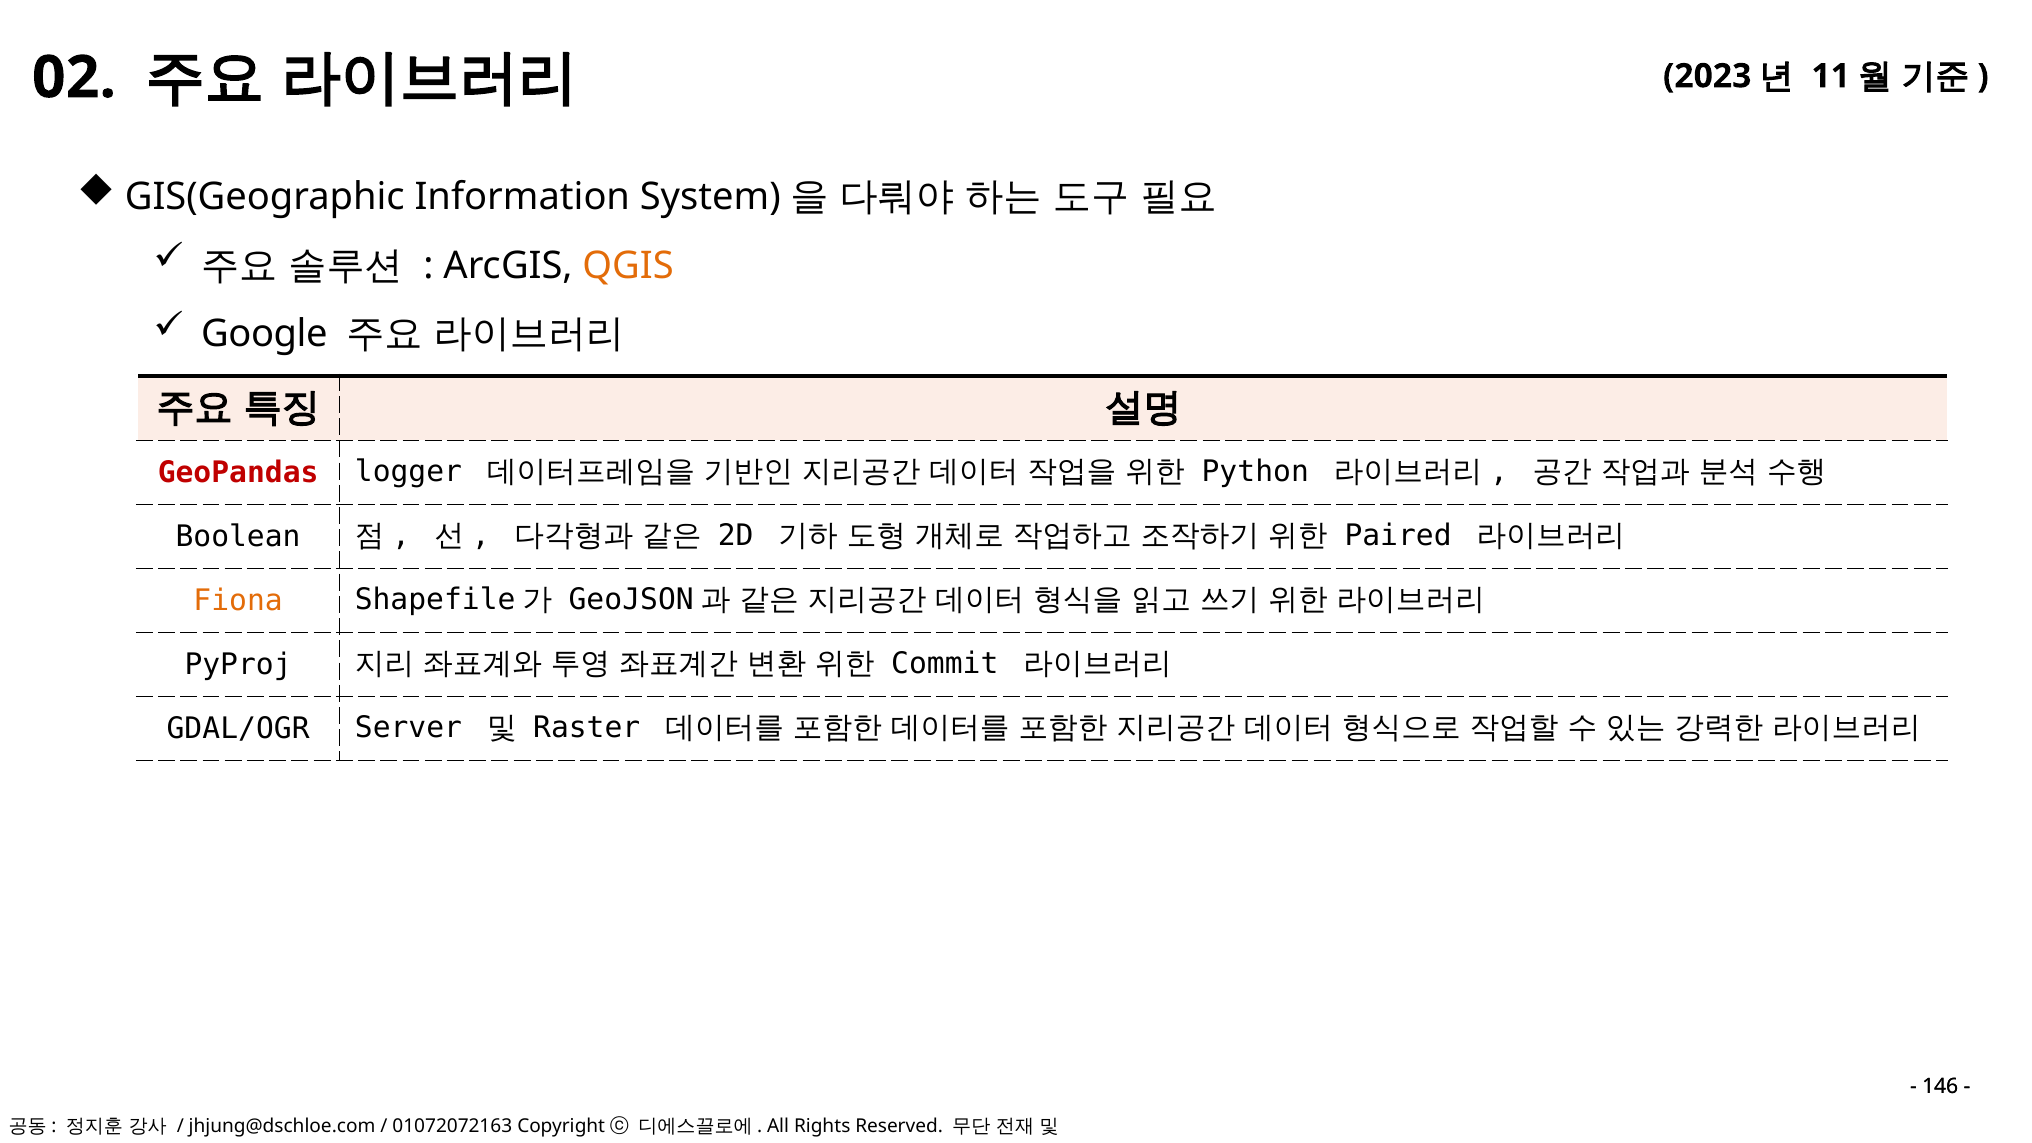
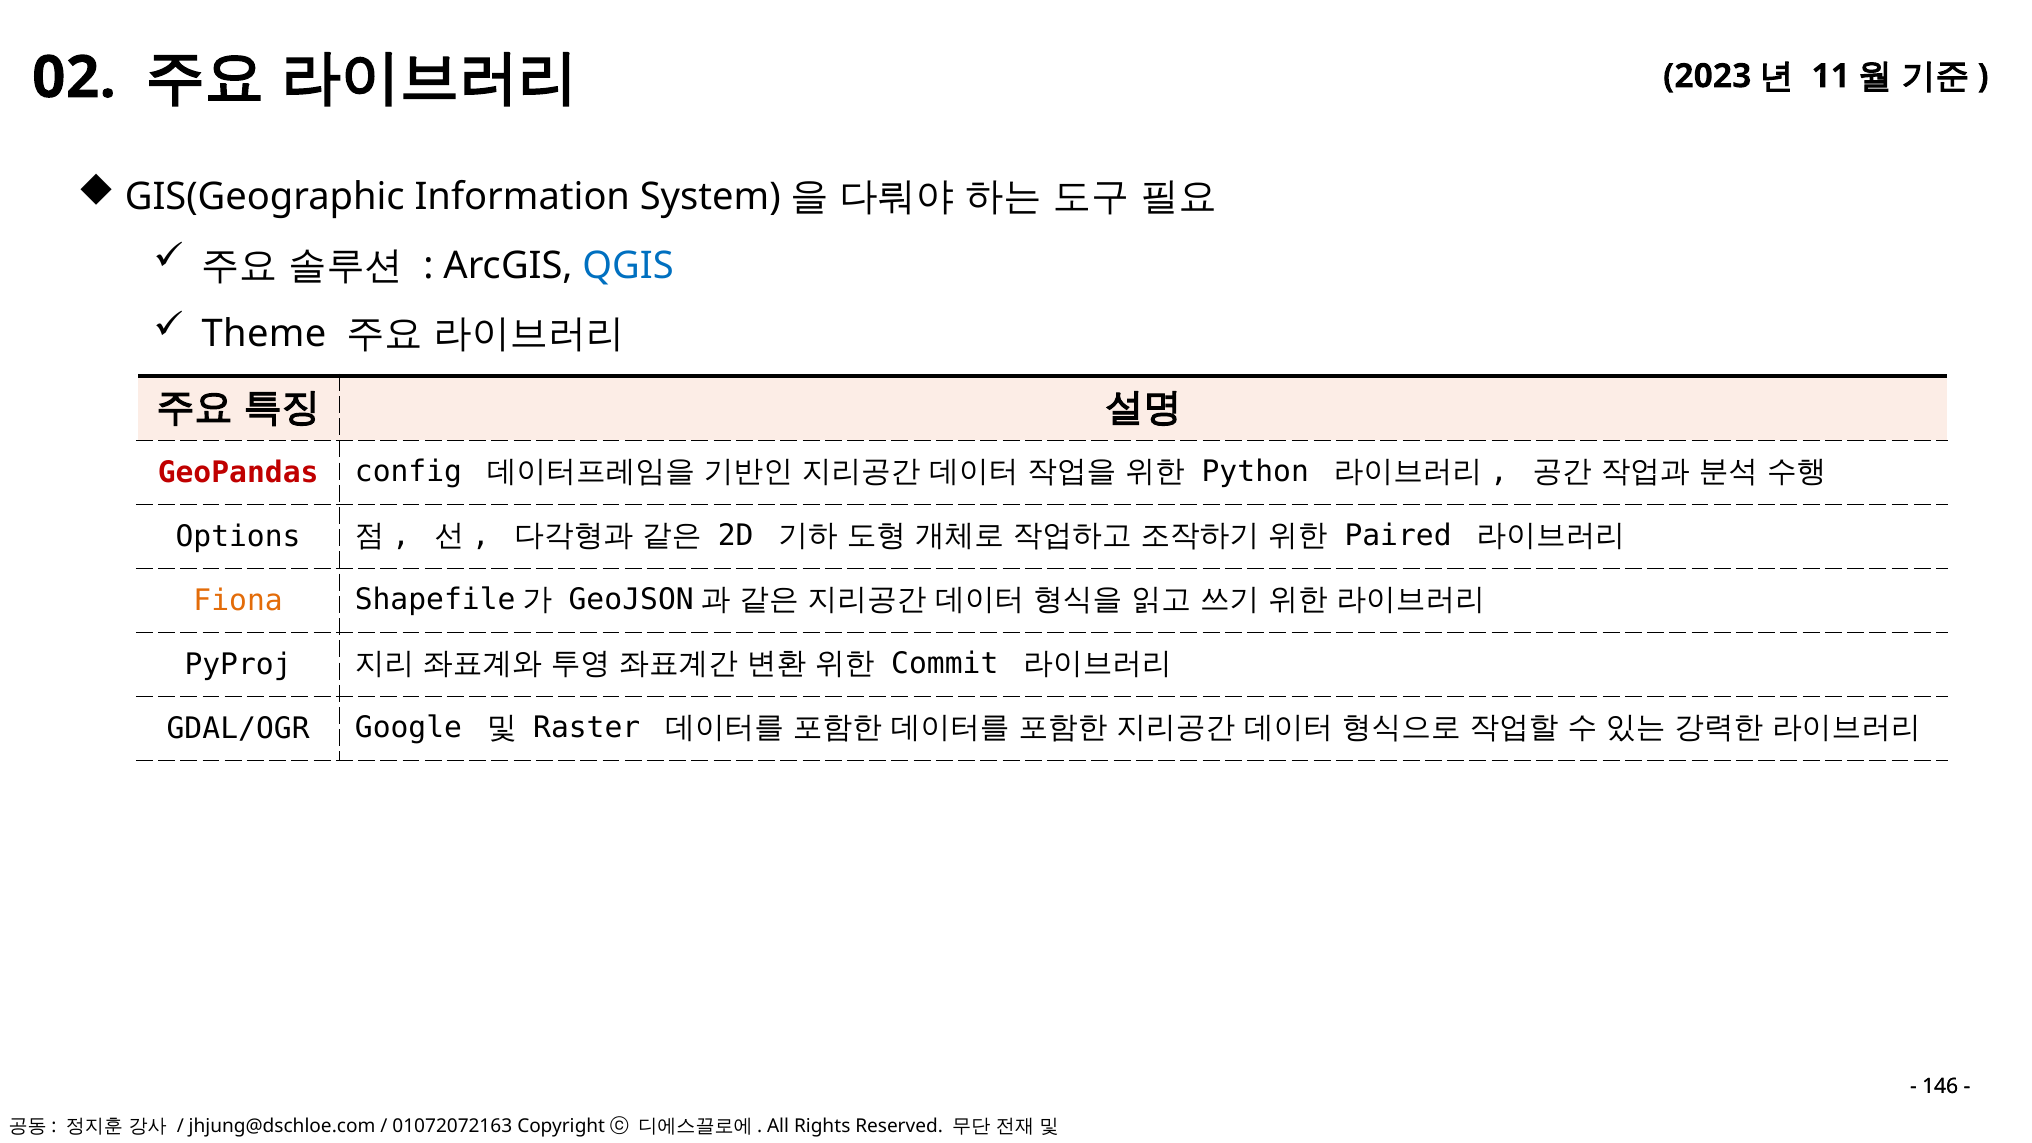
QGIS colour: orange -> blue
Google: Google -> Theme
logger: logger -> config
Boolean: Boolean -> Options
Server: Server -> Google
